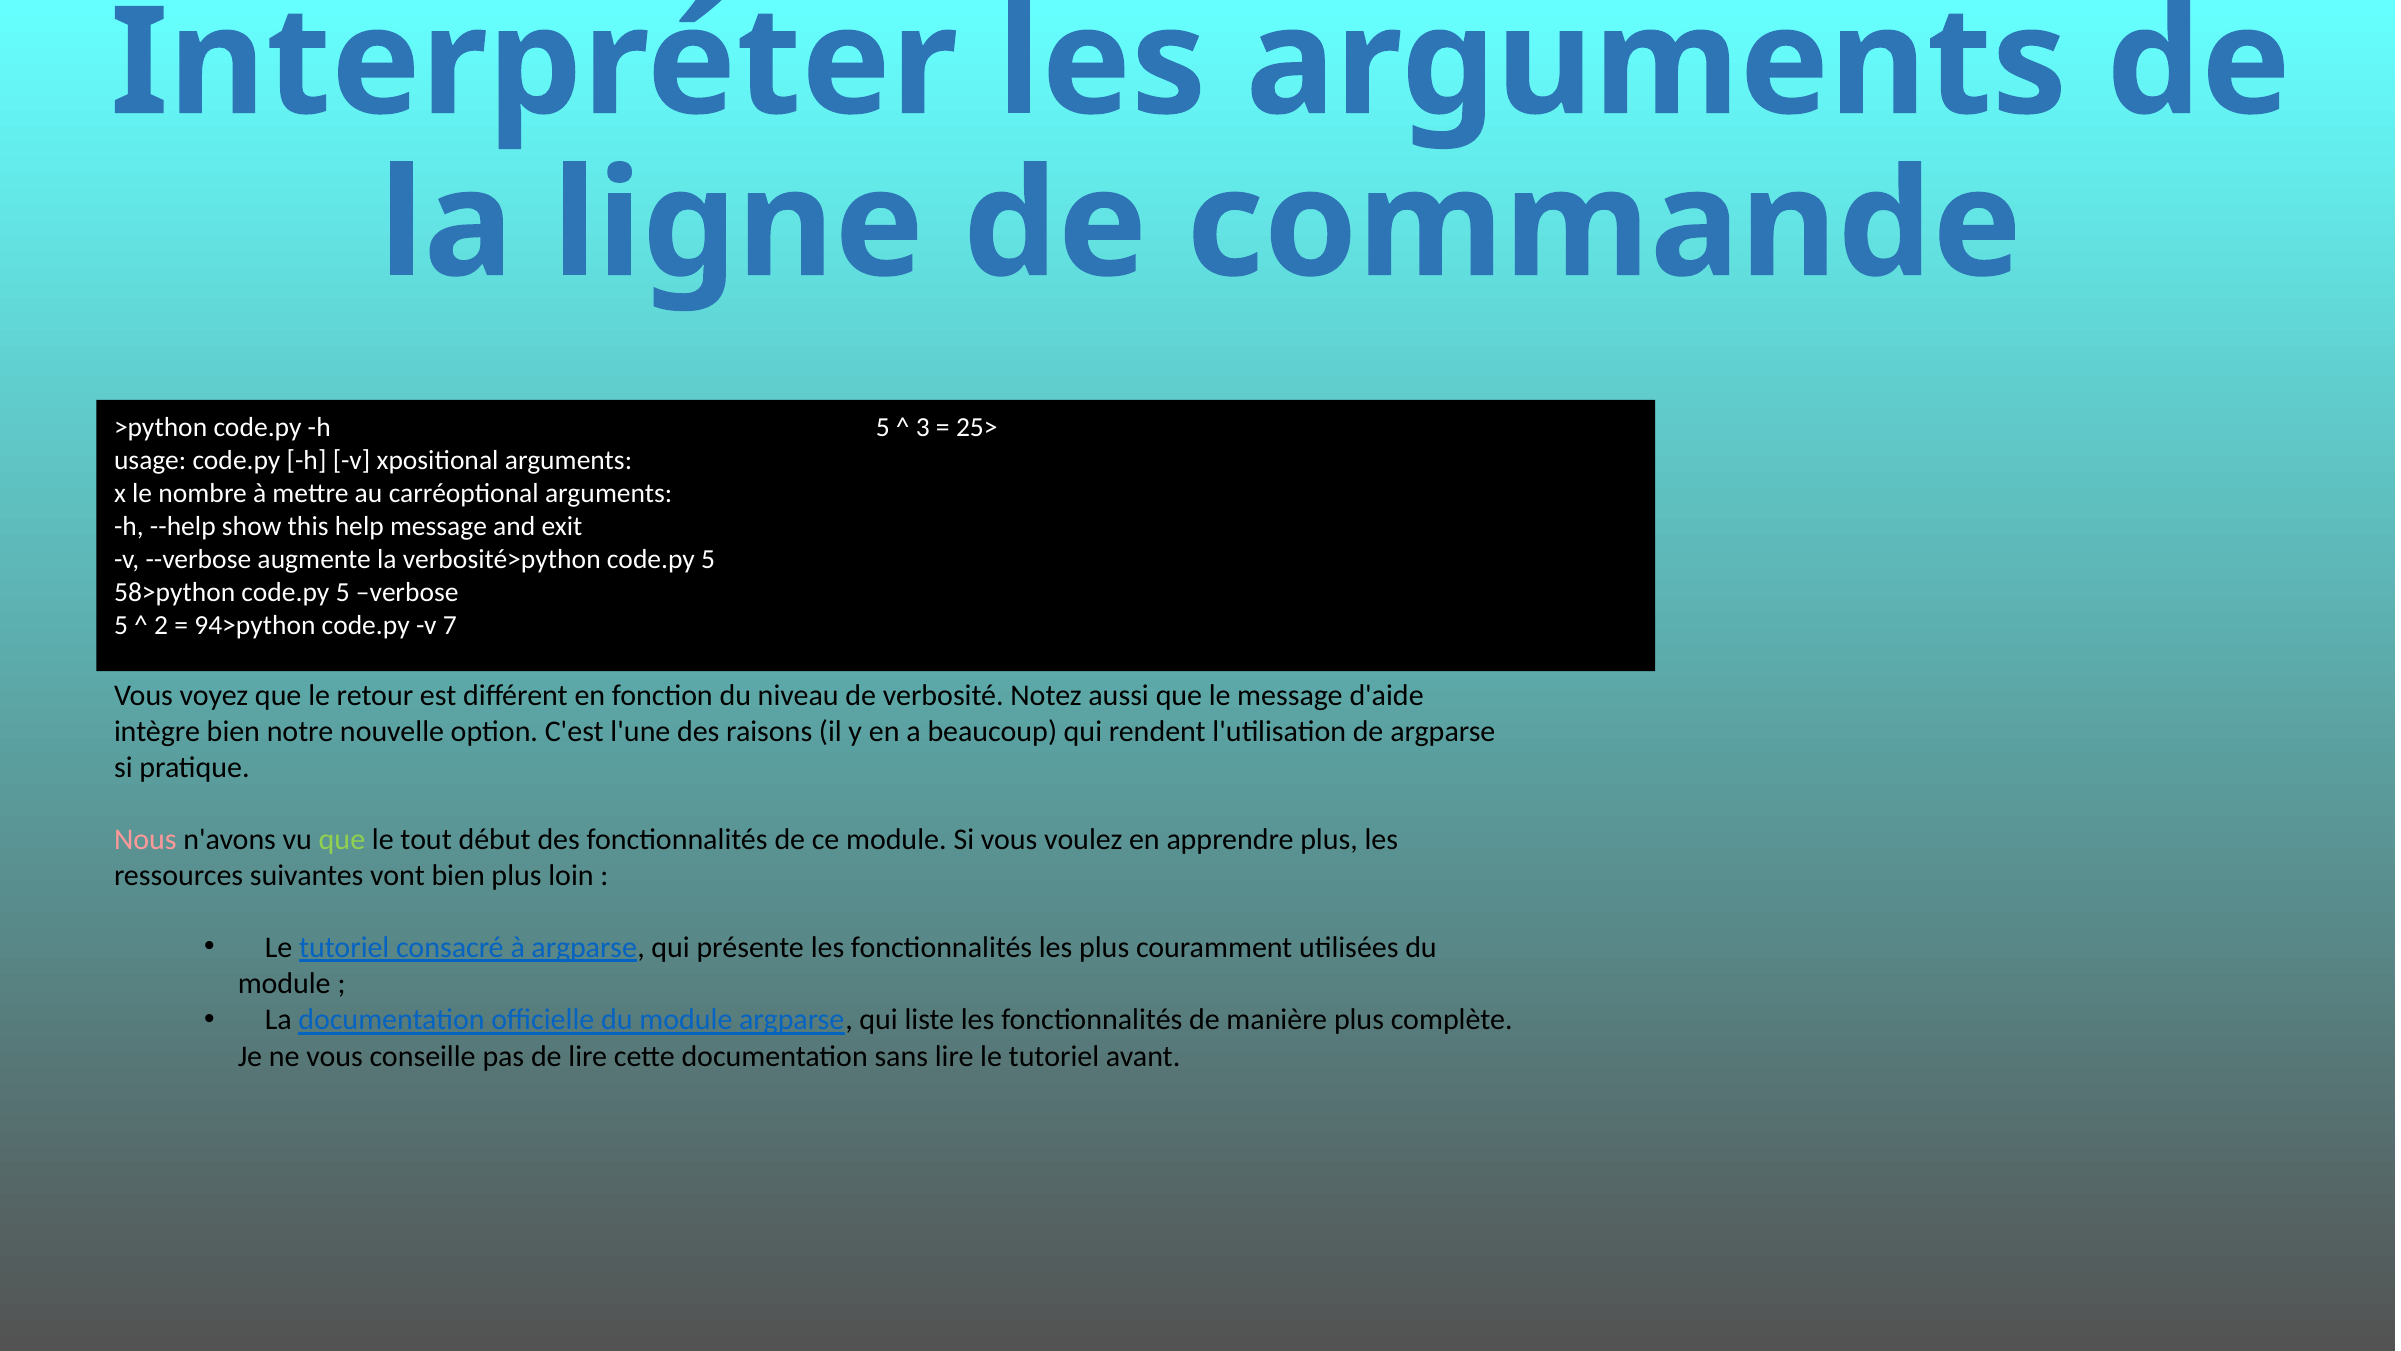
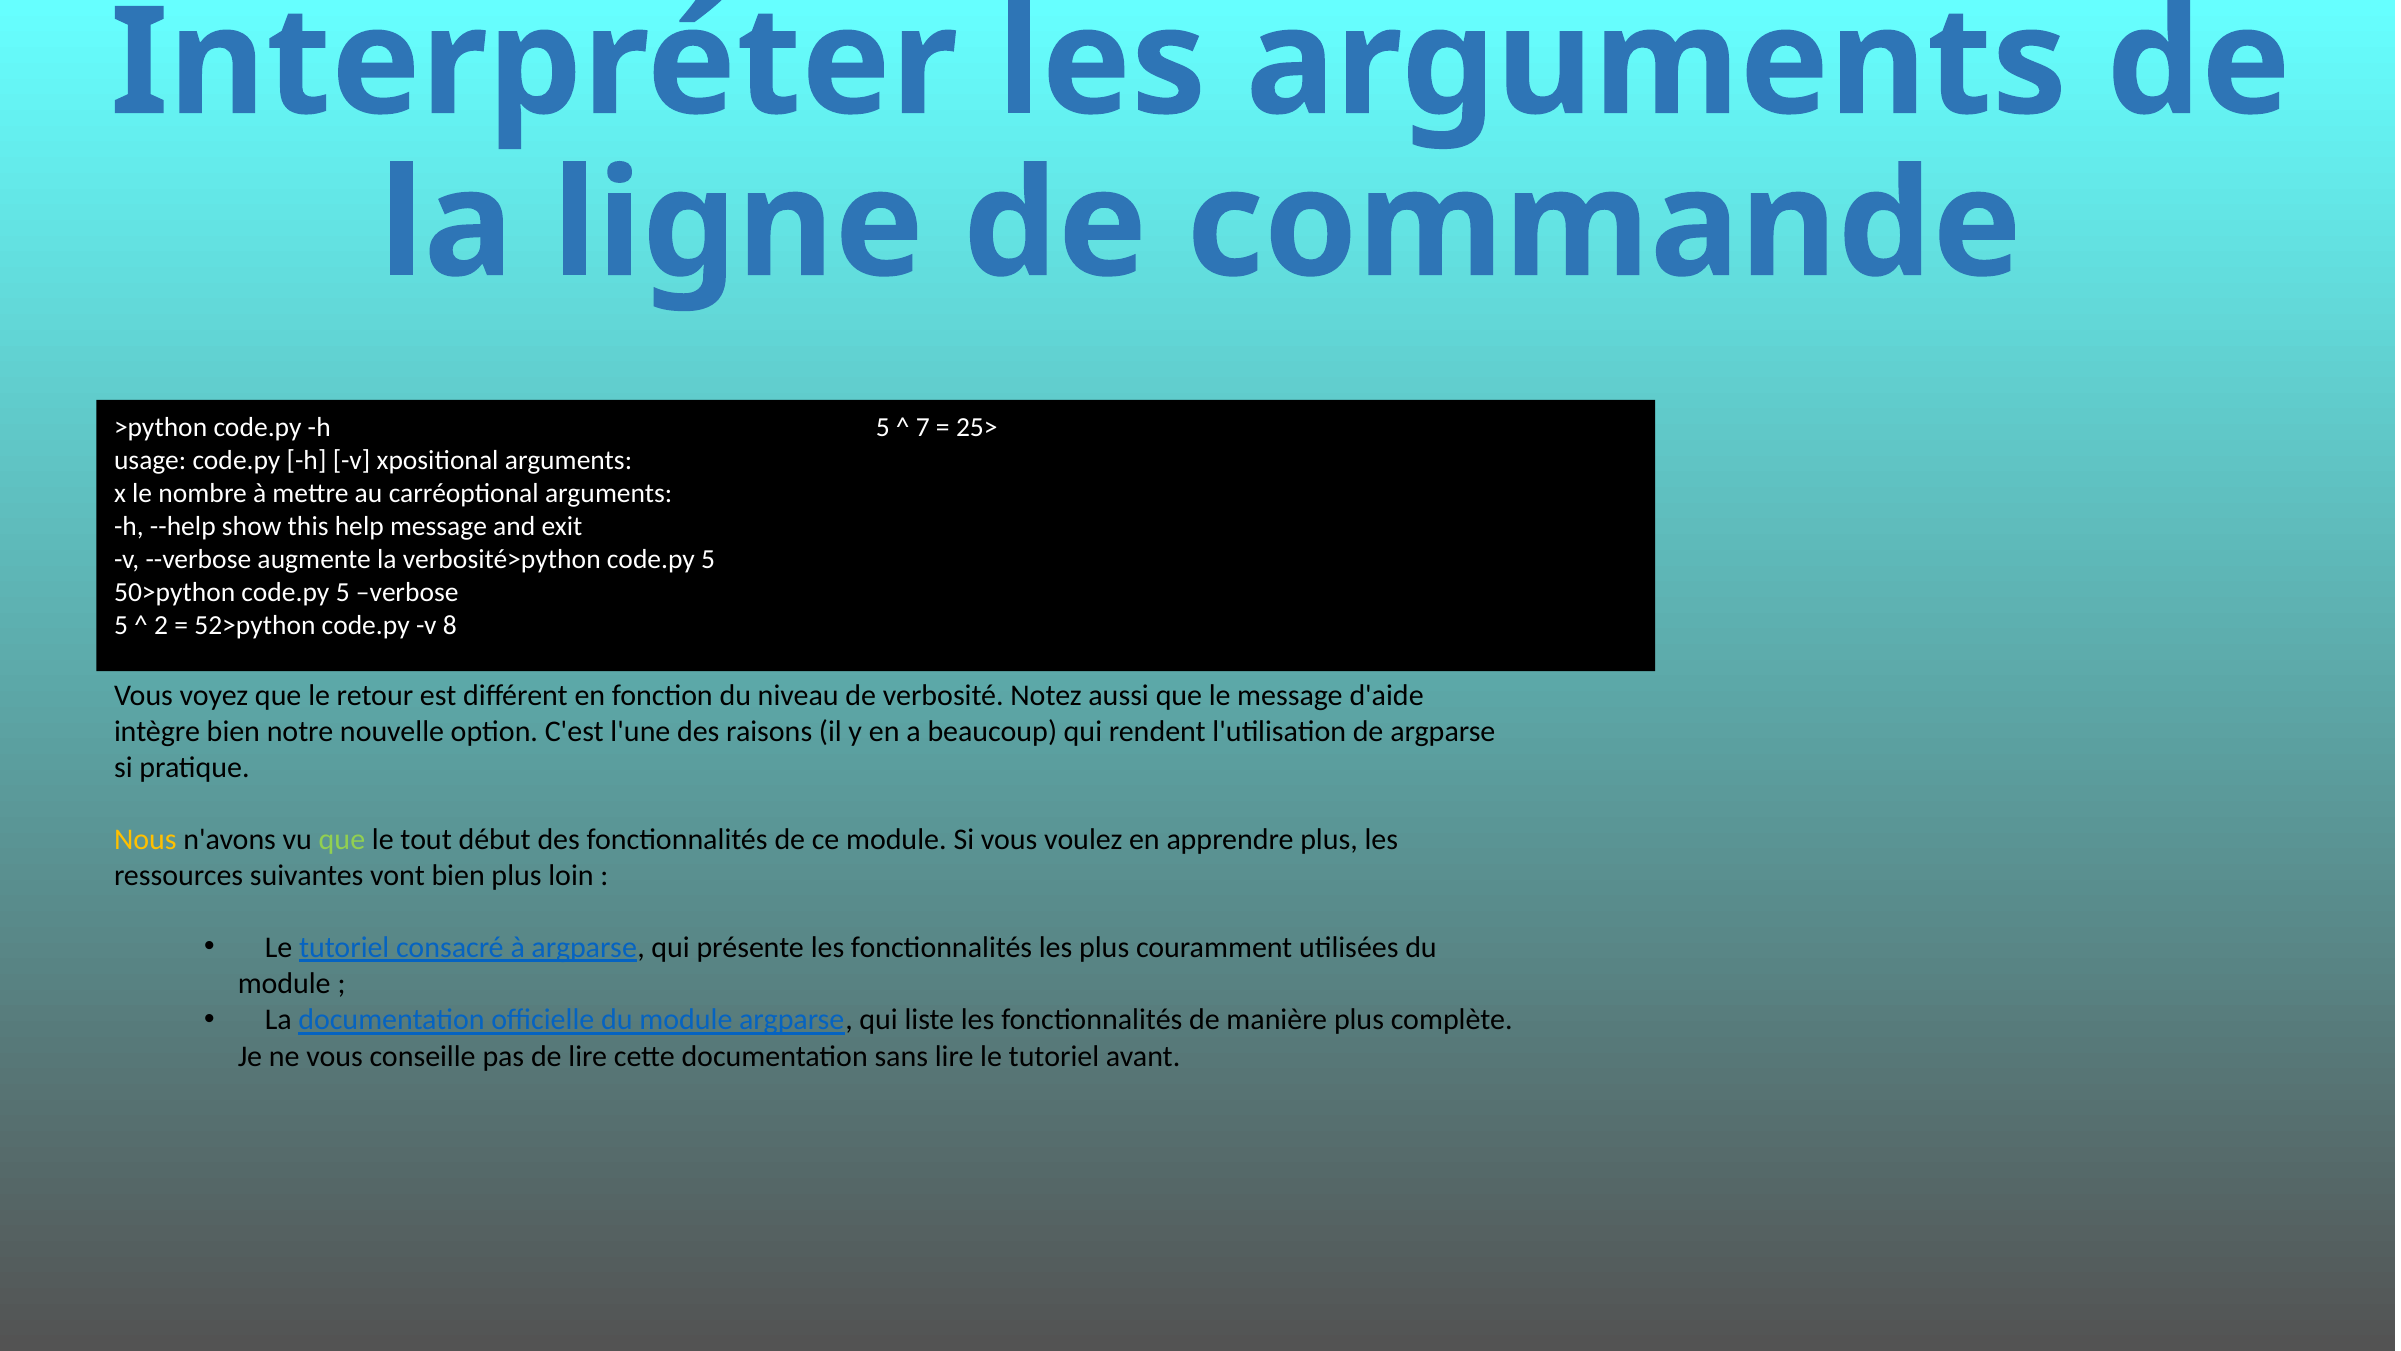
3: 3 -> 7
58>python: 58>python -> 50>python
94>python: 94>python -> 52>python
7: 7 -> 8
Nous colour: pink -> yellow
